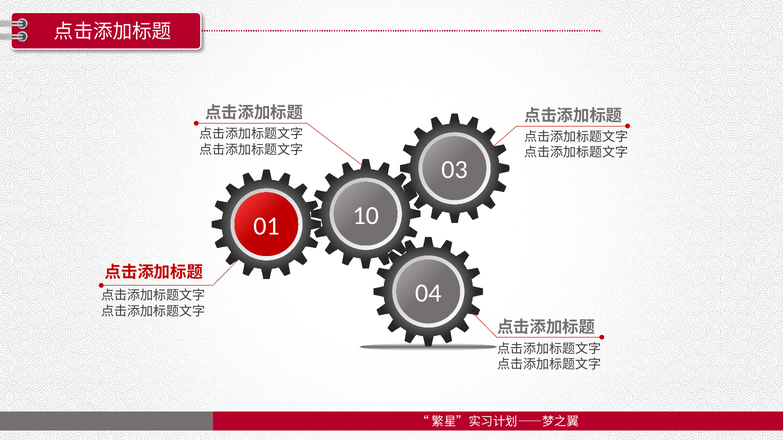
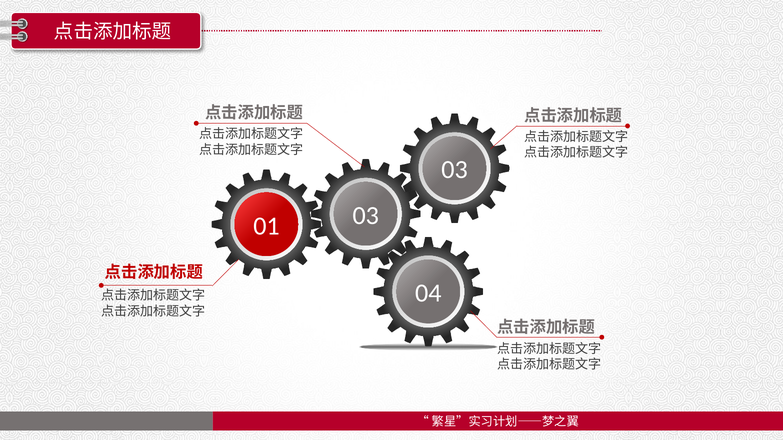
01 10: 10 -> 03
